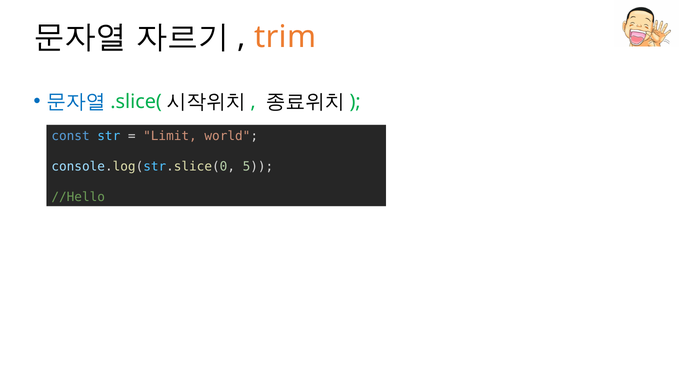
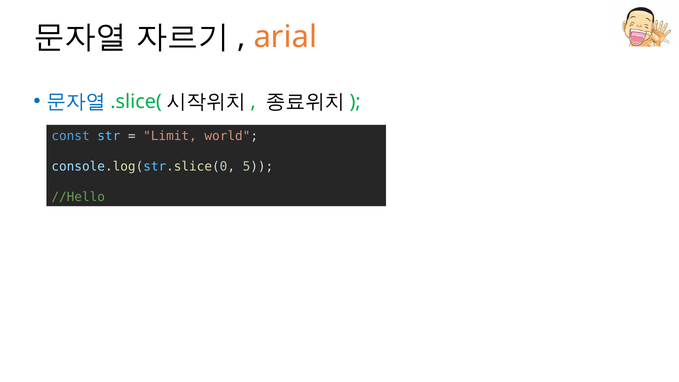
trim: trim -> arial
